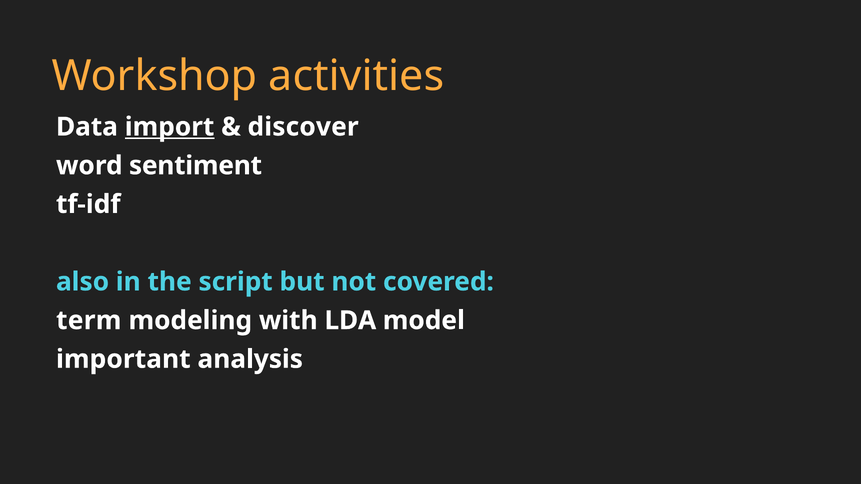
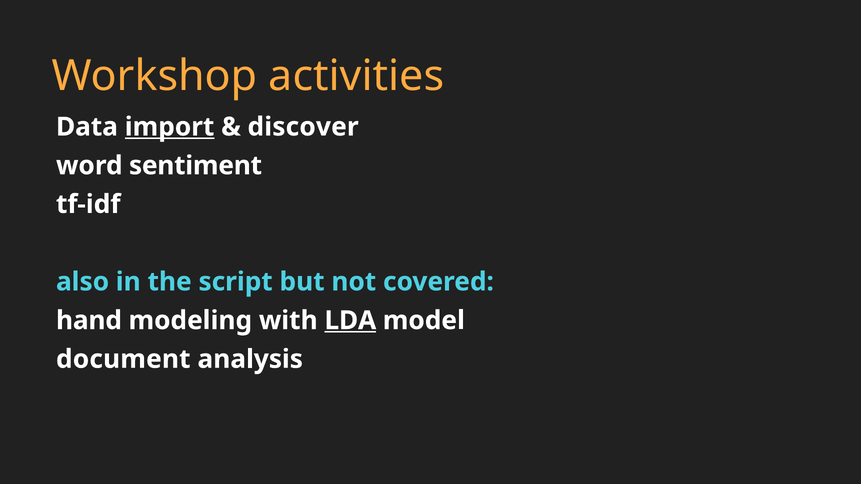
term: term -> hand
LDA underline: none -> present
important: important -> document
